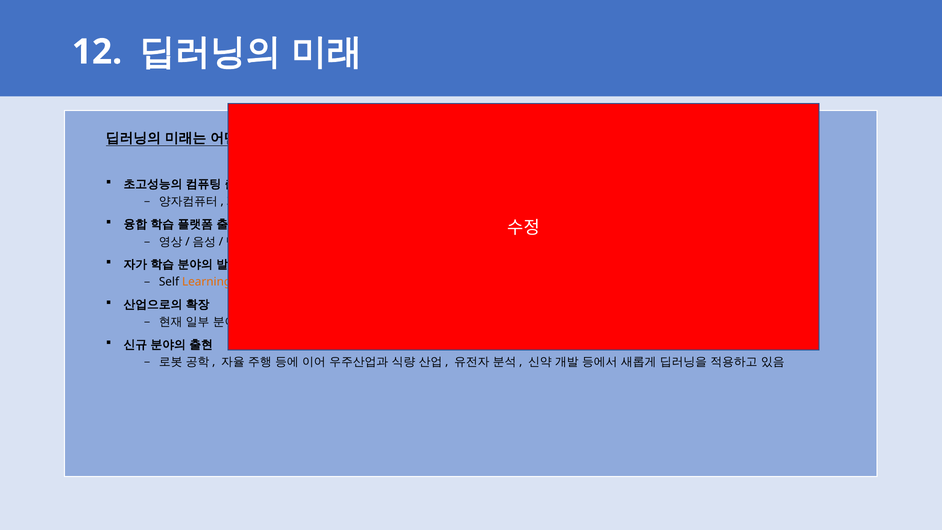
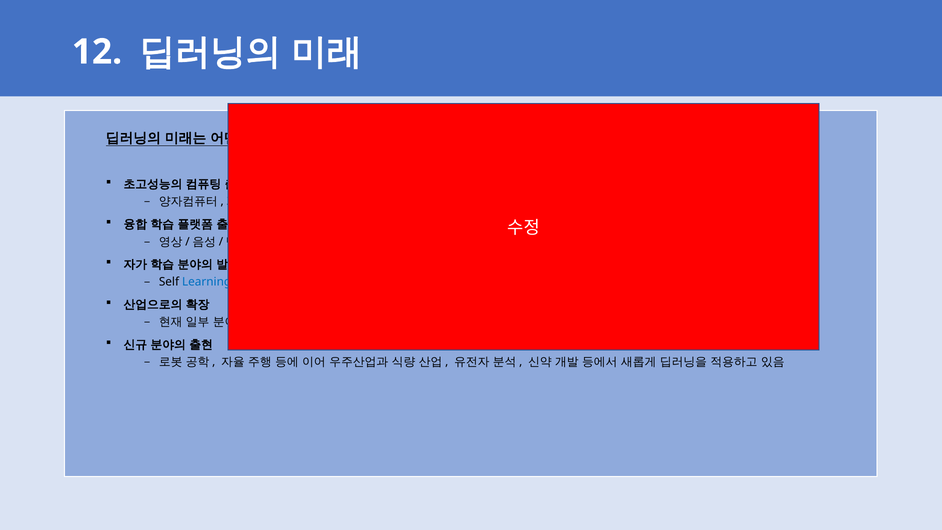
Learning colour: orange -> blue
